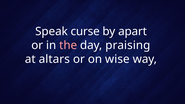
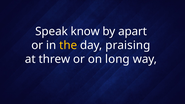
curse: curse -> know
the colour: pink -> yellow
altars: altars -> threw
wise: wise -> long
